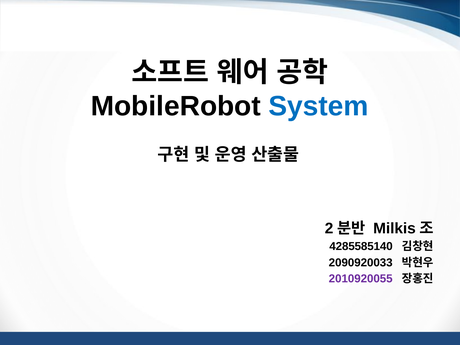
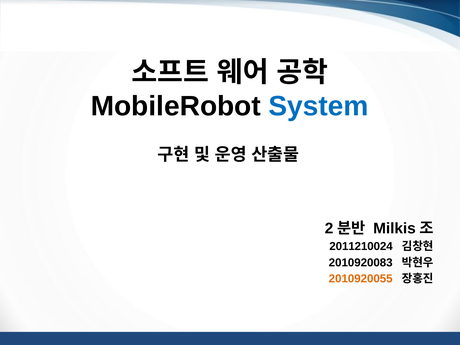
4285585140: 4285585140 -> 2011210024
2090920033: 2090920033 -> 2010920083
2010920055 colour: purple -> orange
